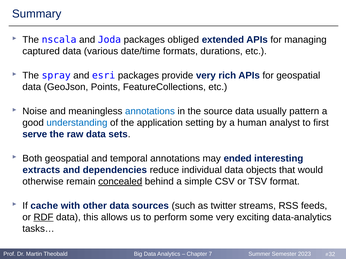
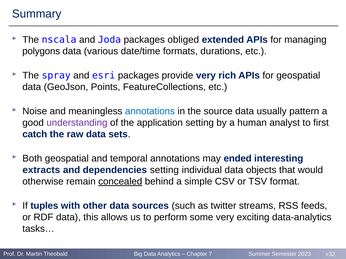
captured: captured -> polygons
understanding colour: blue -> purple
serve: serve -> catch
dependencies reduce: reduce -> setting
cache: cache -> tuples
RDF underline: present -> none
